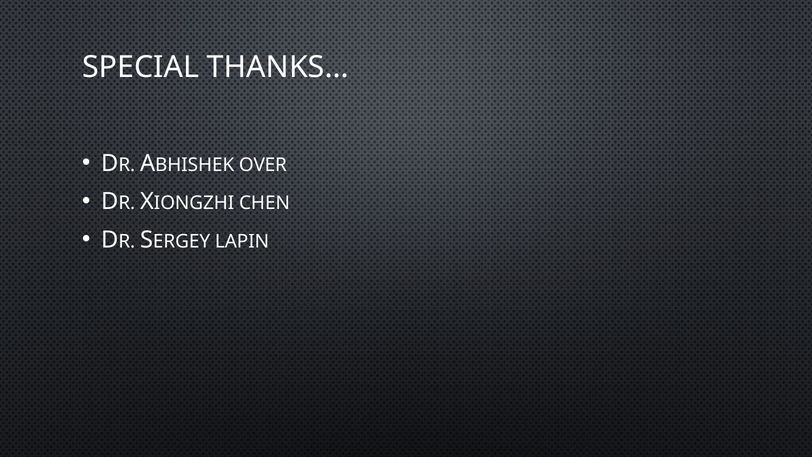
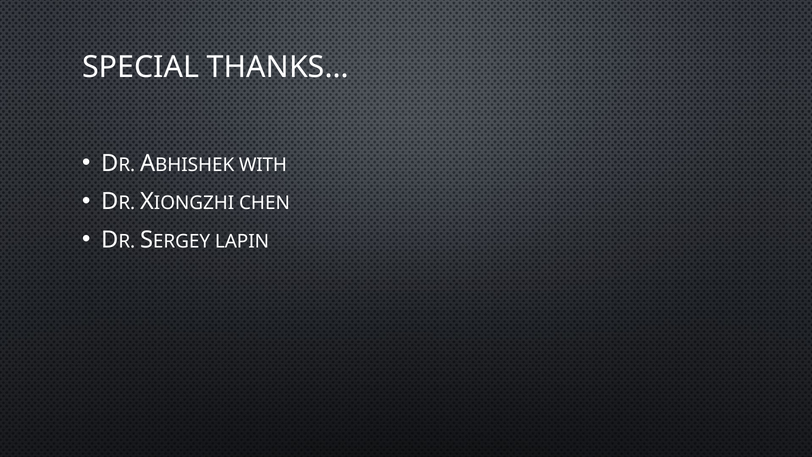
OVER: OVER -> WITH
